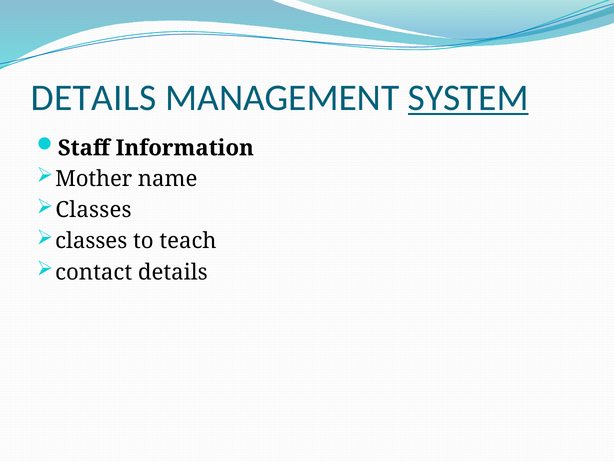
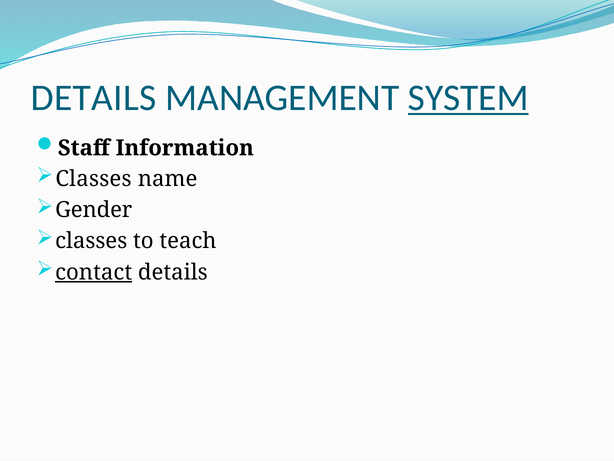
Mother at (94, 179): Mother -> Classes
Classes at (94, 210): Classes -> Gender
contact underline: none -> present
